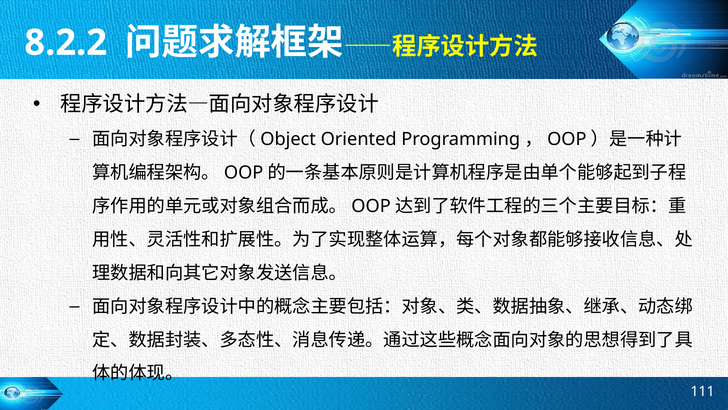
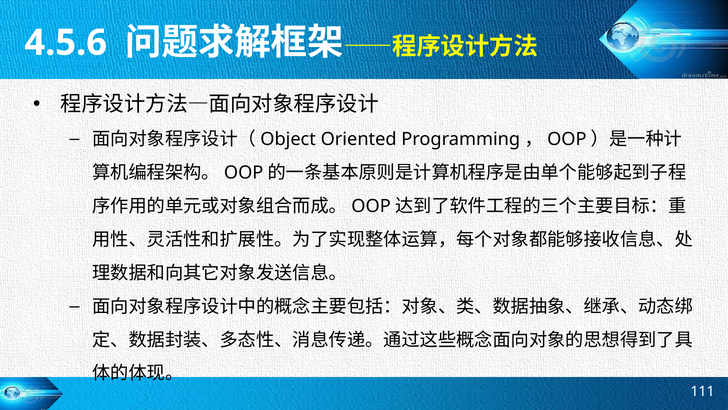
8.2.2: 8.2.2 -> 4.5.6
